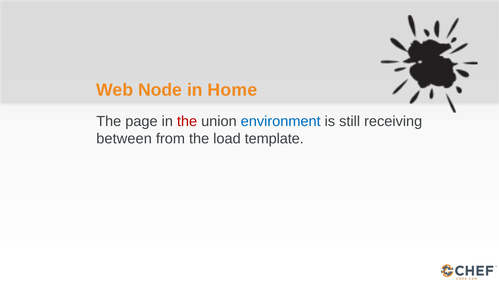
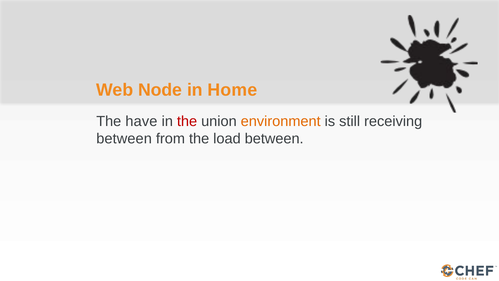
page: page -> have
environment colour: blue -> orange
load template: template -> between
